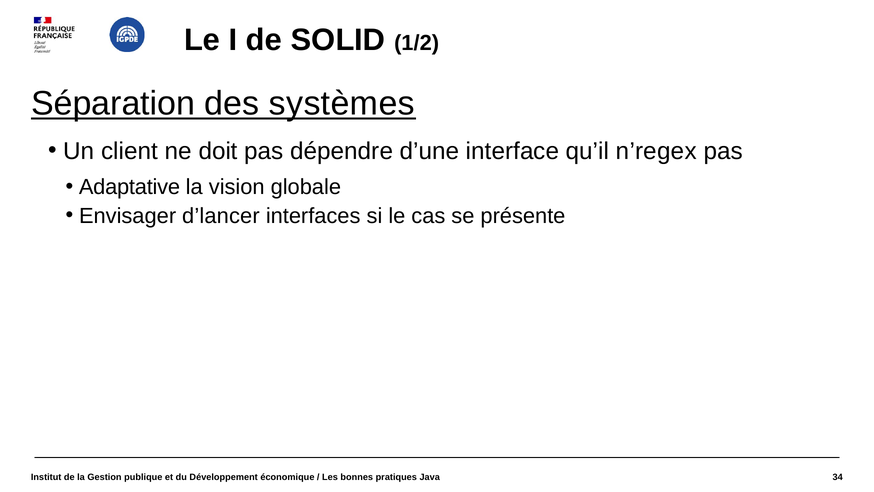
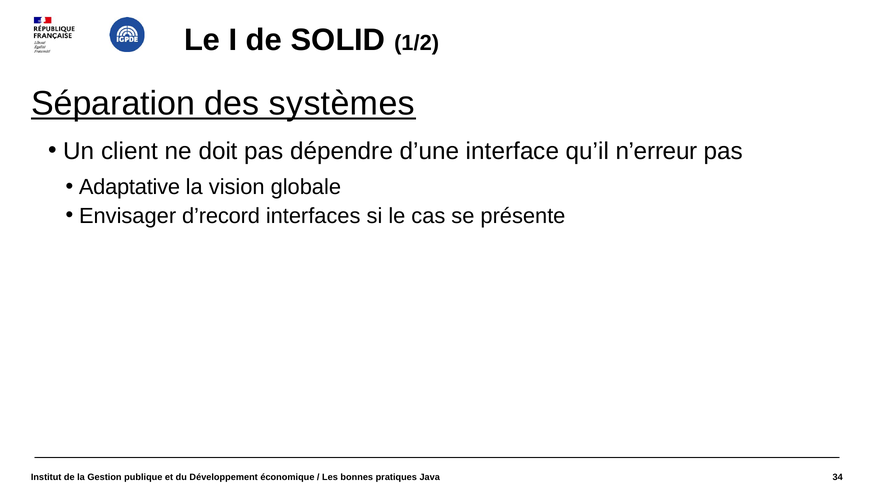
n’regex: n’regex -> n’erreur
d’lancer: d’lancer -> d’record
